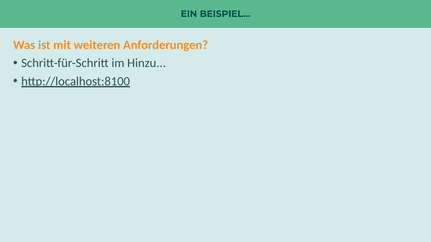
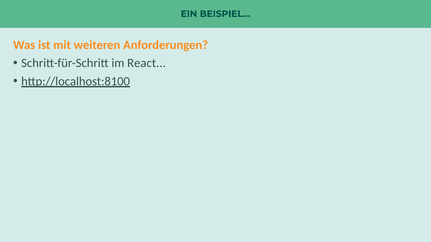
Hinzu: Hinzu -> React
